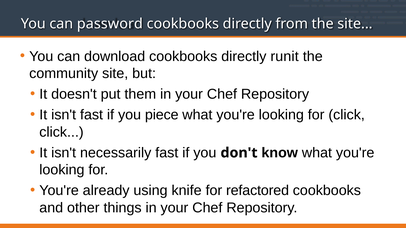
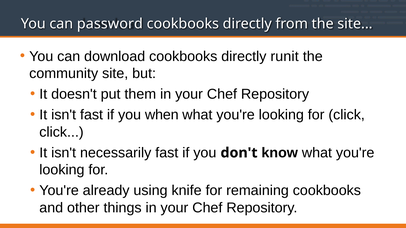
piece: piece -> when
refactored: refactored -> remaining
